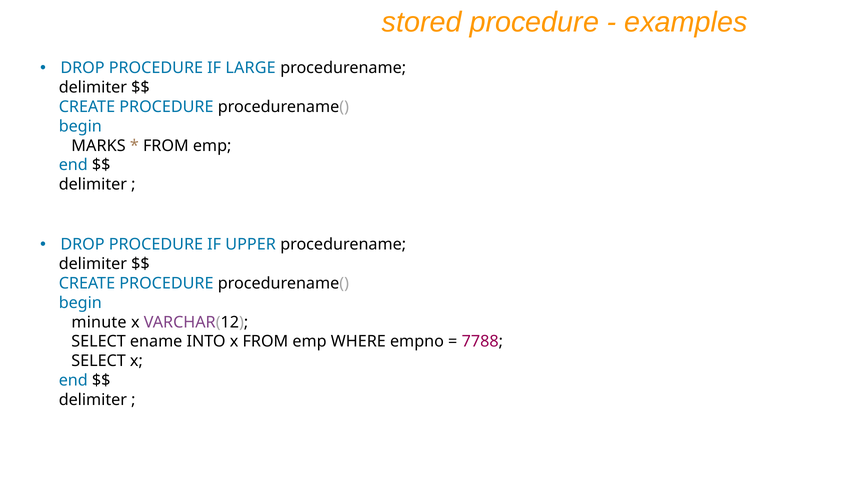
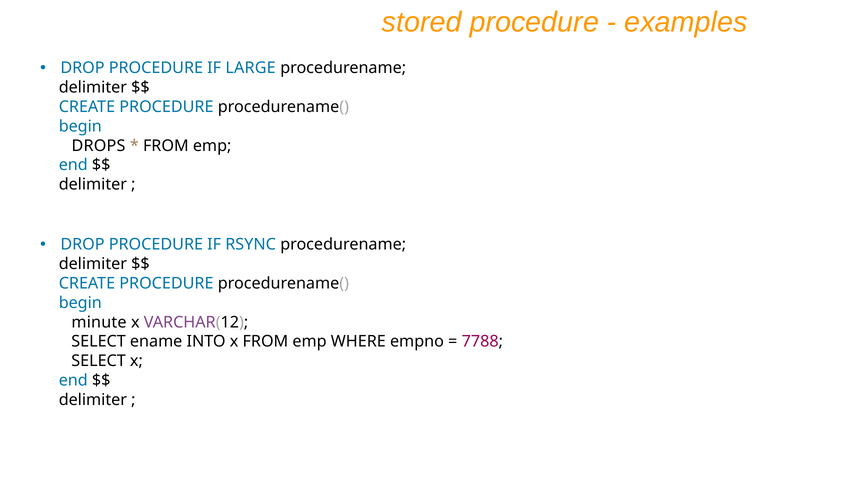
MARKS: MARKS -> DROPS
UPPER: UPPER -> RSYNC
